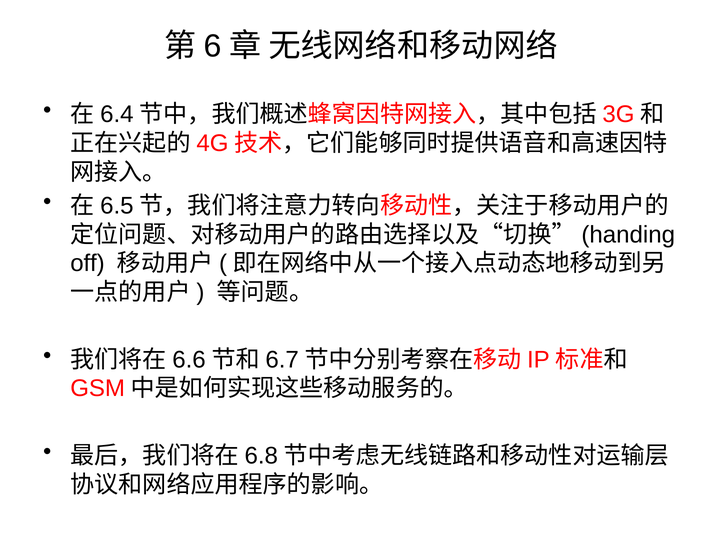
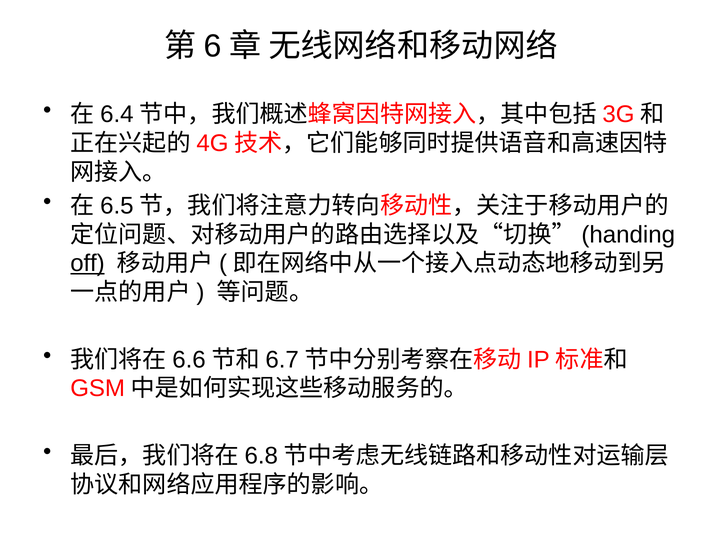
off underline: none -> present
